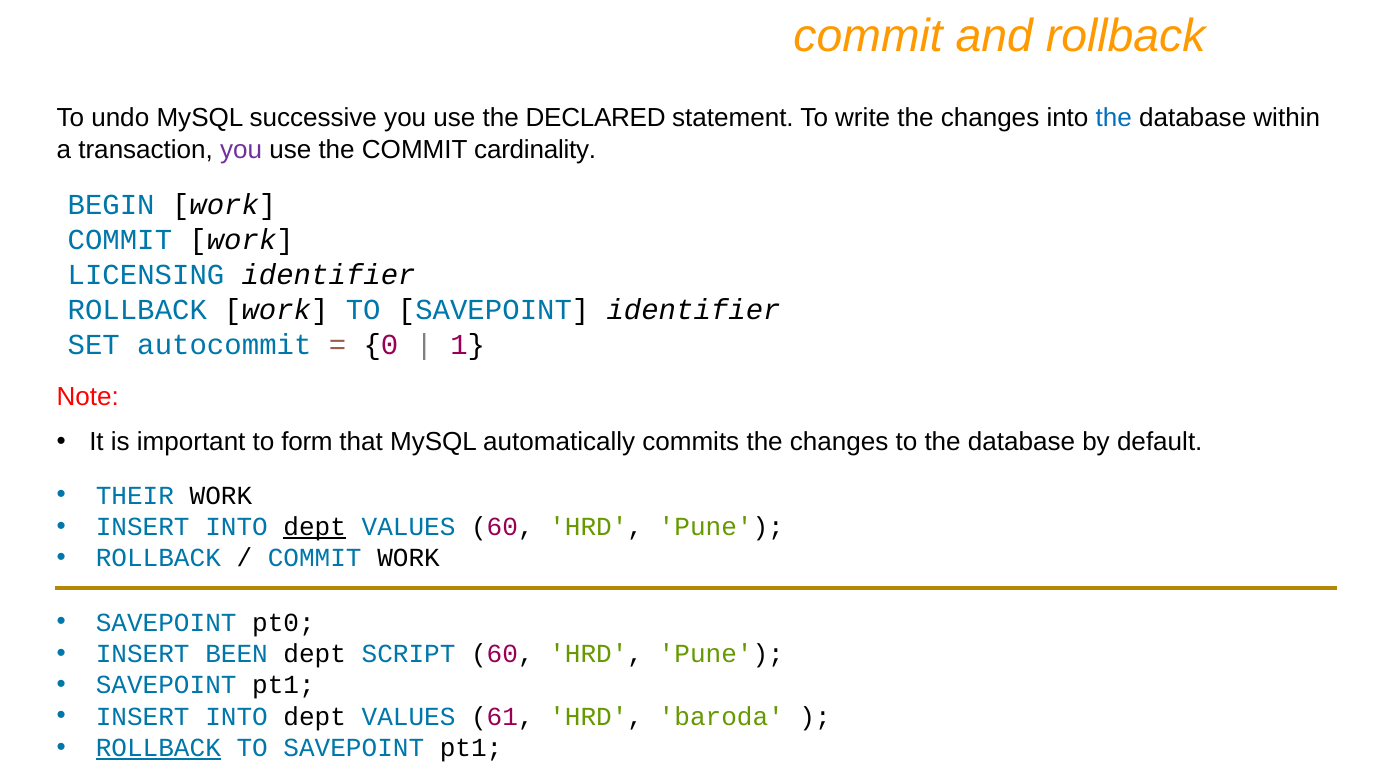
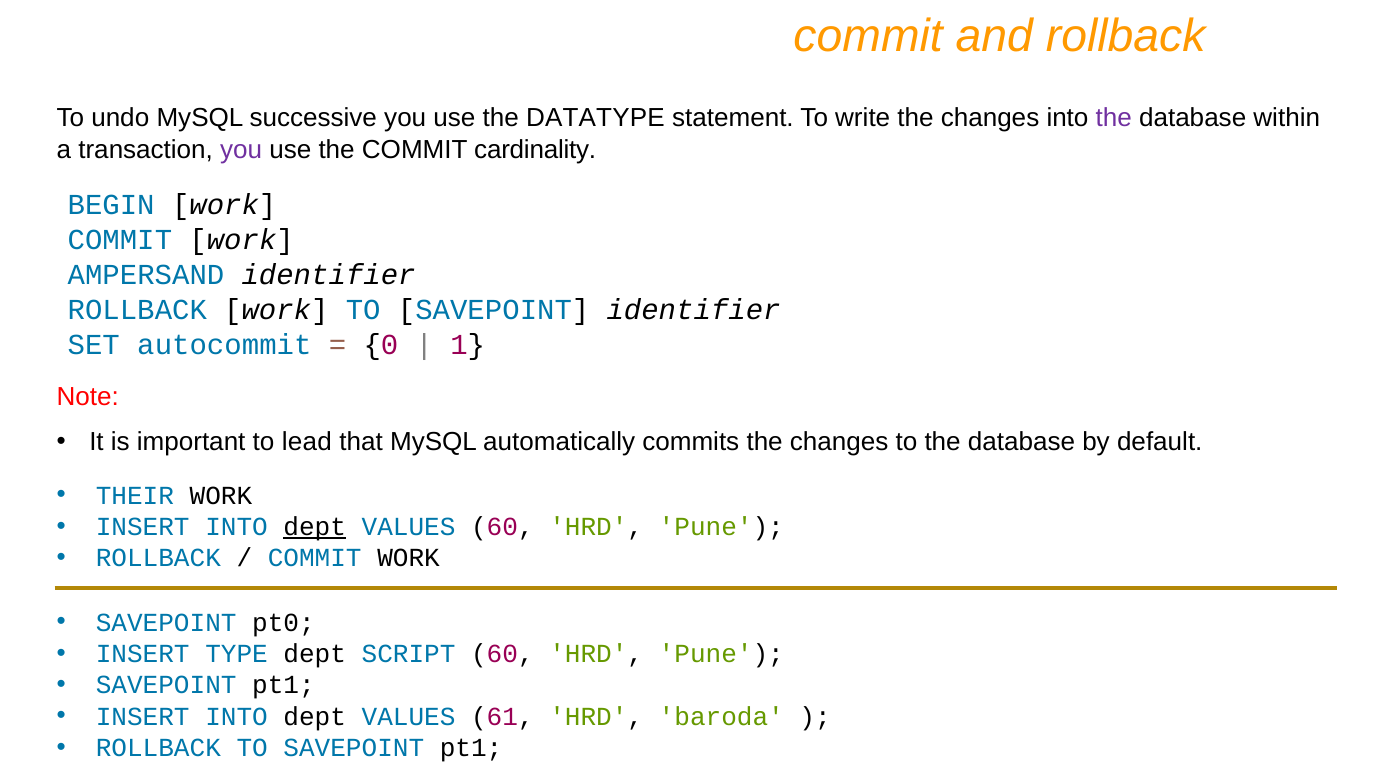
DECLARED: DECLARED -> DATATYPE
the at (1114, 118) colour: blue -> purple
LICENSING: LICENSING -> AMPERSAND
form: form -> lead
BEEN: BEEN -> TYPE
ROLLBACK at (158, 748) underline: present -> none
